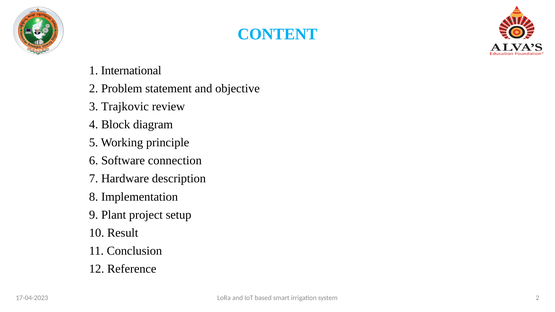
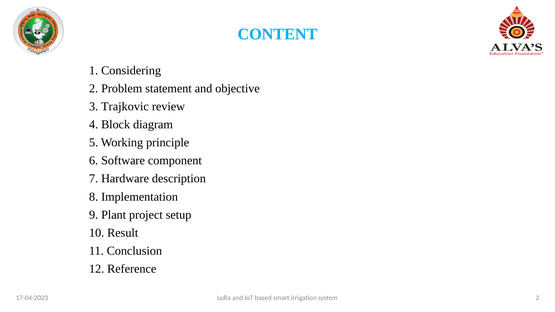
International: International -> Considering
connection: connection -> component
